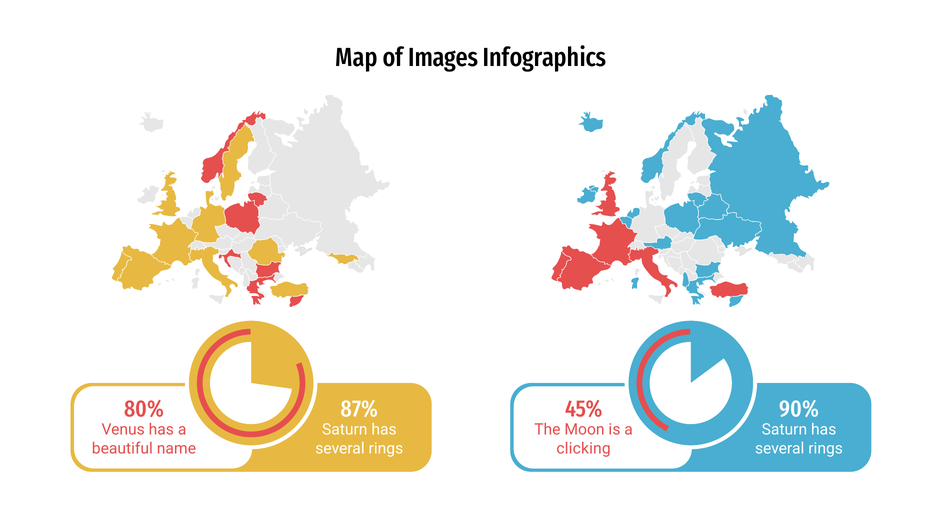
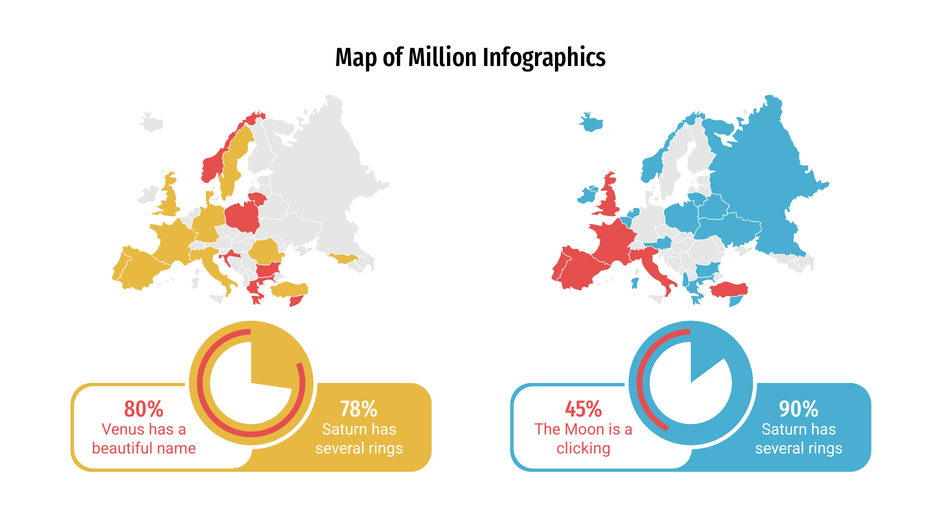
Images: Images -> Million
87%: 87% -> 78%
